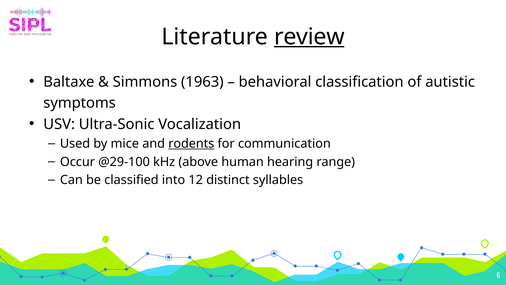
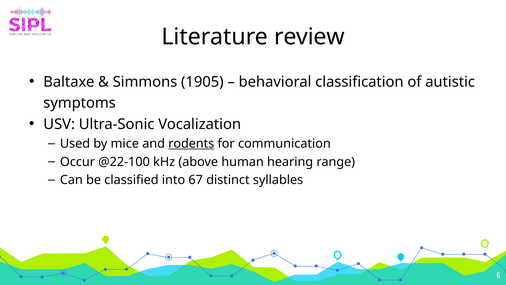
review underline: present -> none
1963: 1963 -> 1905
@29-100: @29-100 -> @22-100
12: 12 -> 67
